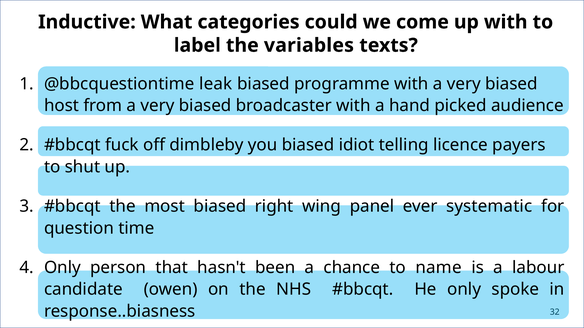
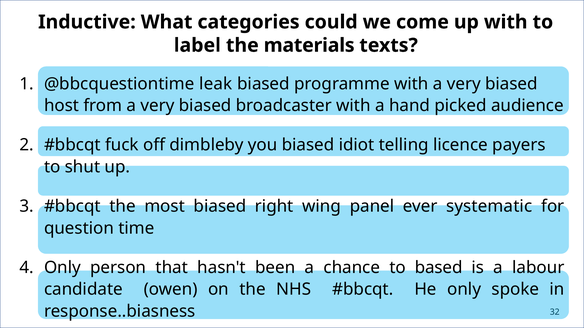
variables: variables -> materials
name: name -> based
